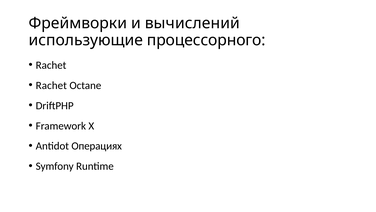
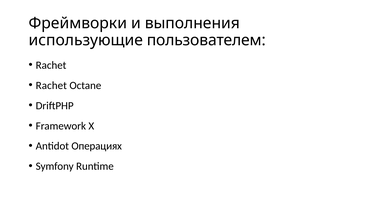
вычислений: вычислений -> выполнения
процессорного: процессорного -> пользователем
